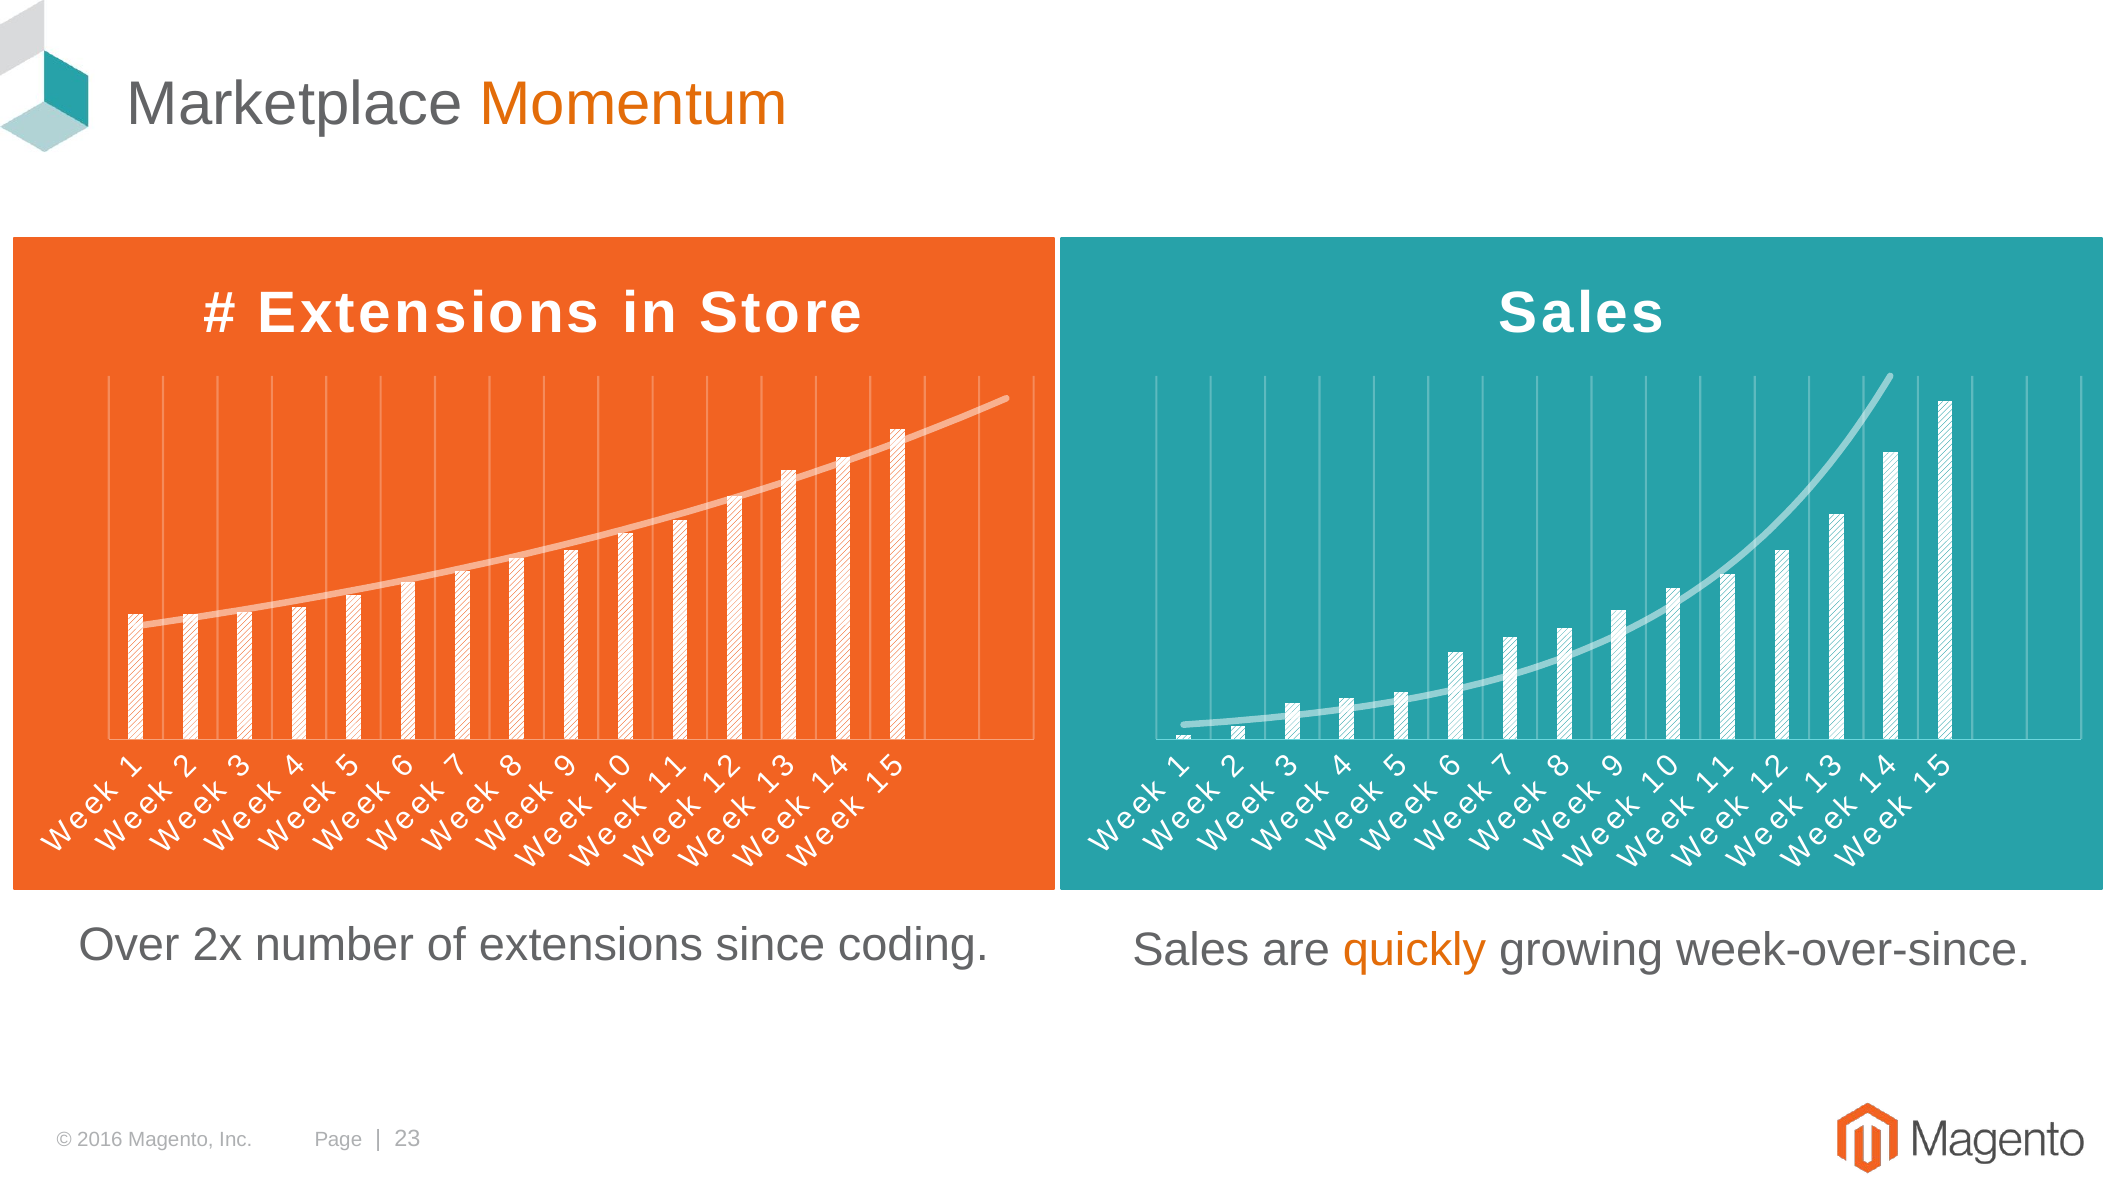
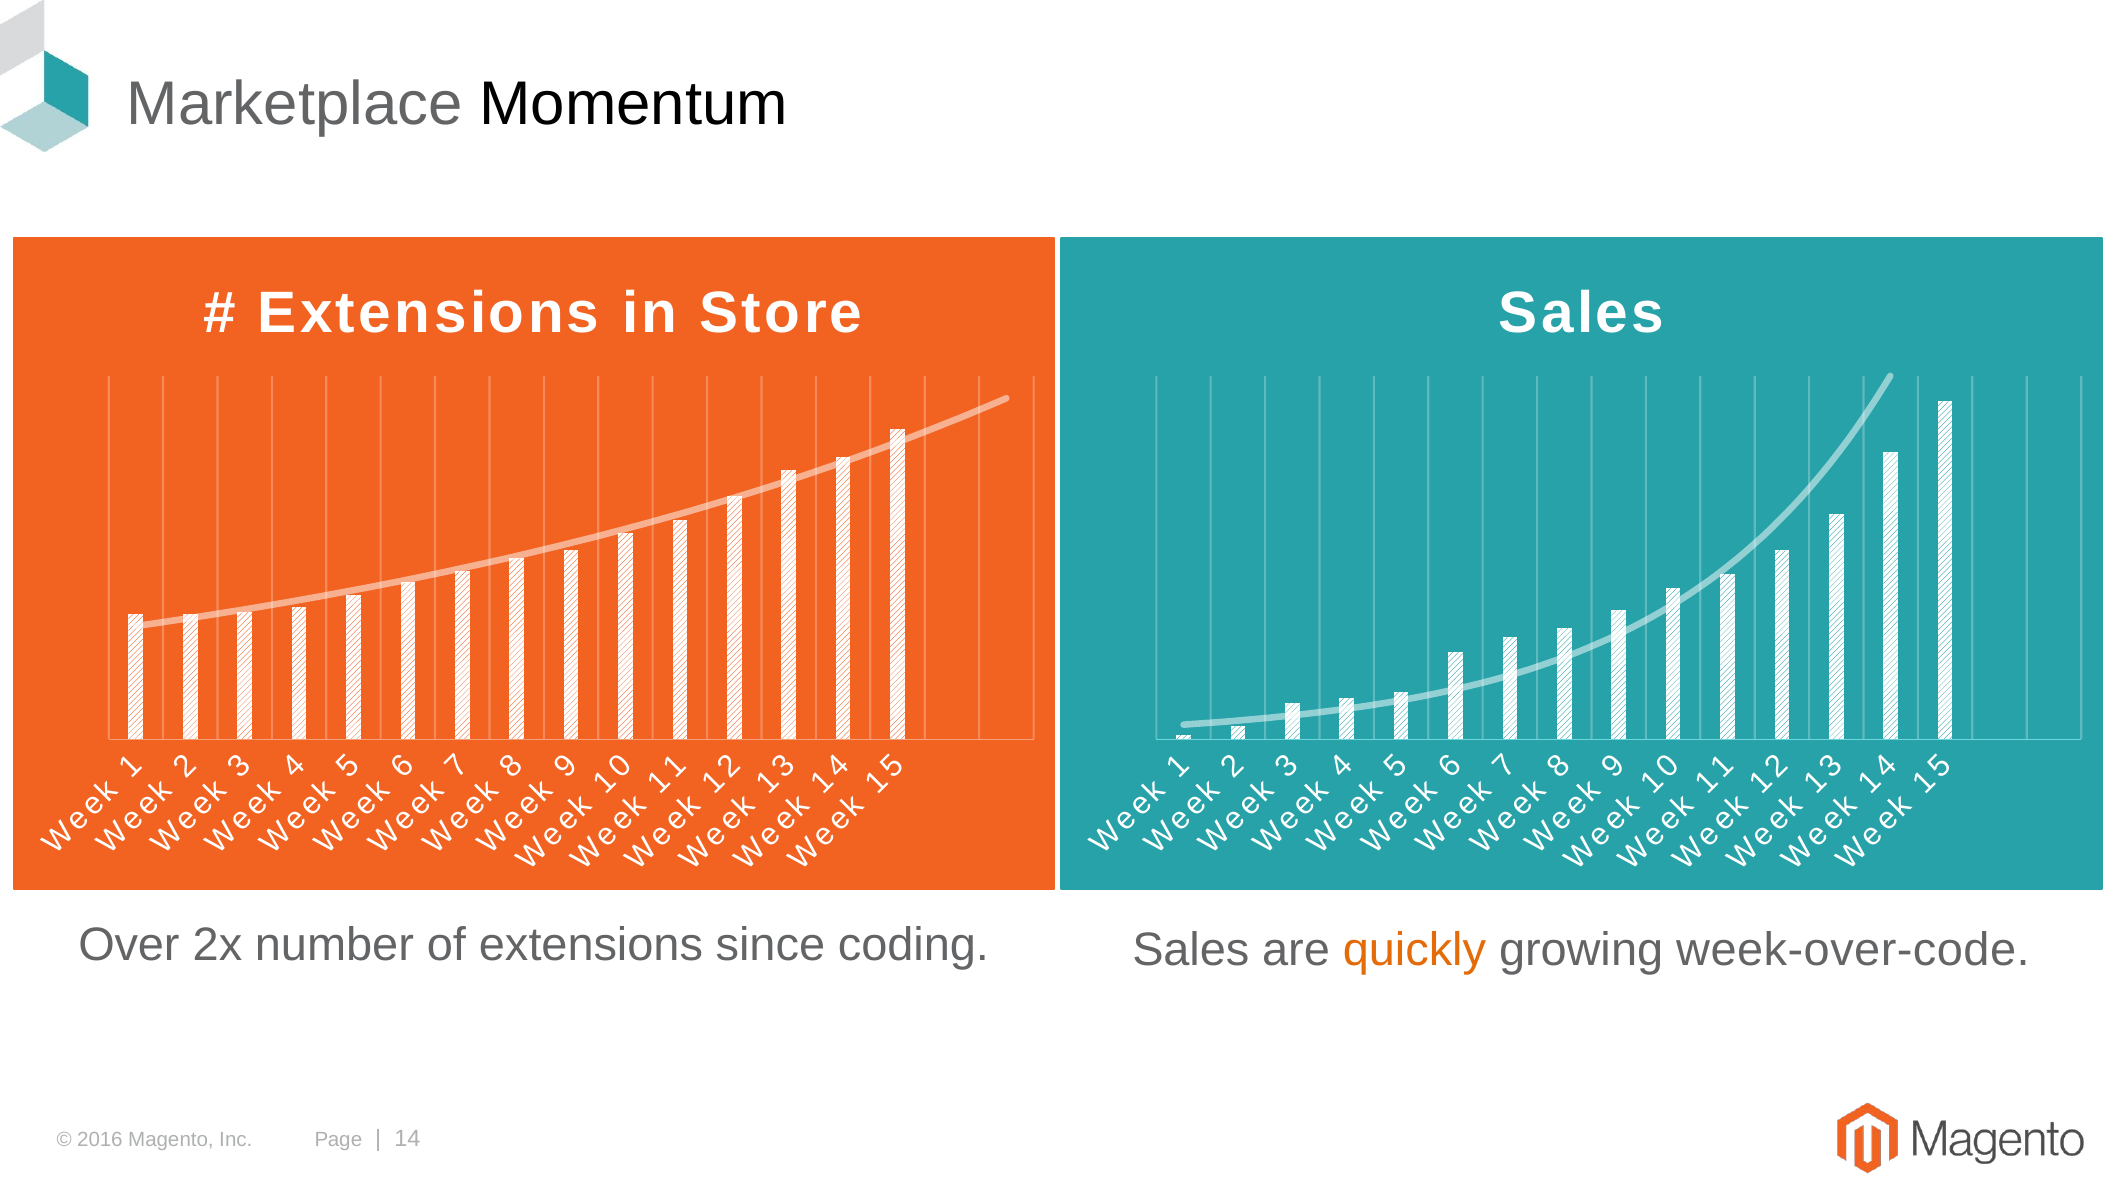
Momentum colour: orange -> black
week-over-since: week-over-since -> week-over-code
23: 23 -> 14
